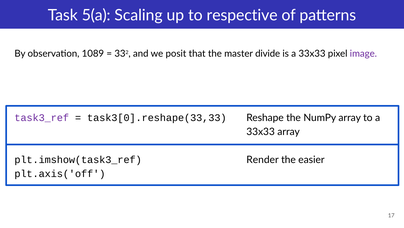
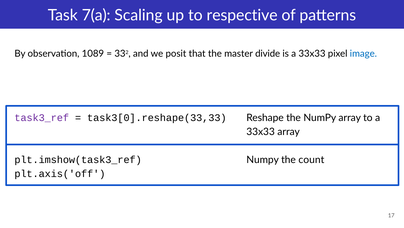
5(a: 5(a -> 7(a
image colour: purple -> blue
Render at (263, 159): Render -> Numpy
easier: easier -> count
